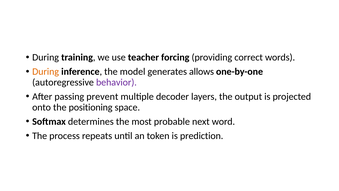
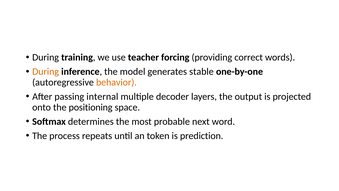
allows: allows -> stable
behavior colour: purple -> orange
prevent: prevent -> internal
